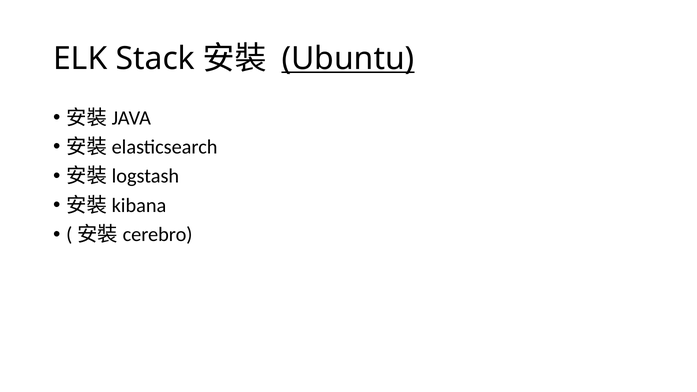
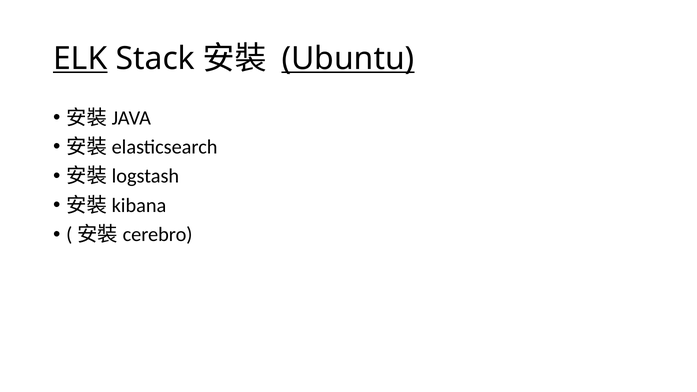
ELK underline: none -> present
